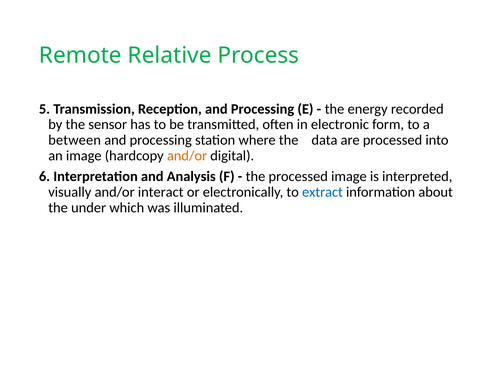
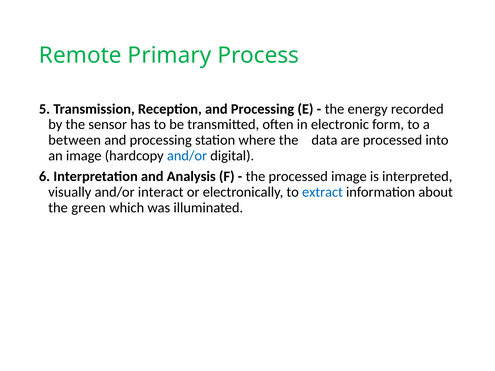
Relative: Relative -> Primary
and/or at (187, 156) colour: orange -> blue
under: under -> green
